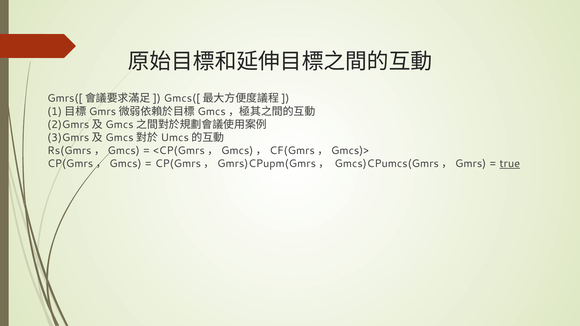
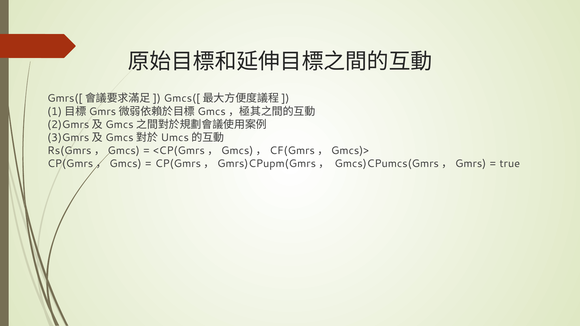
true underline: present -> none
